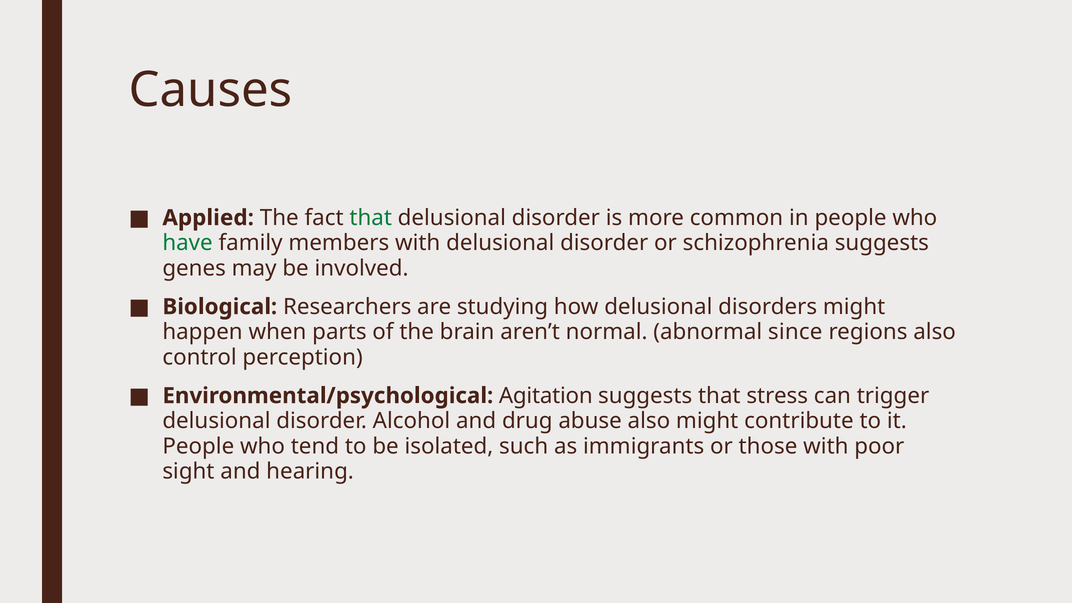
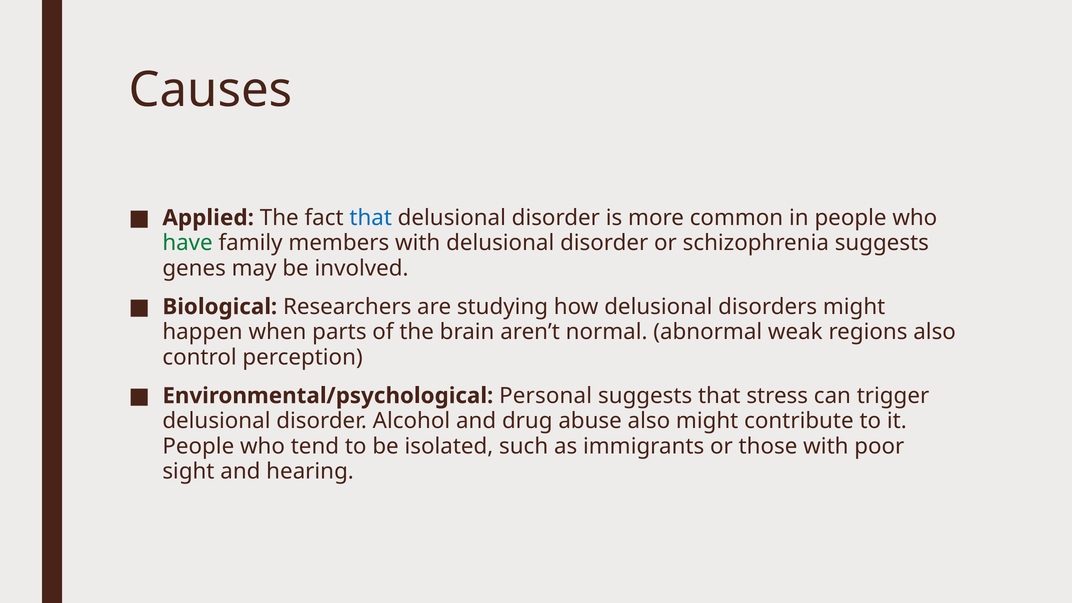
that at (371, 218) colour: green -> blue
since: since -> weak
Agitation: Agitation -> Personal
